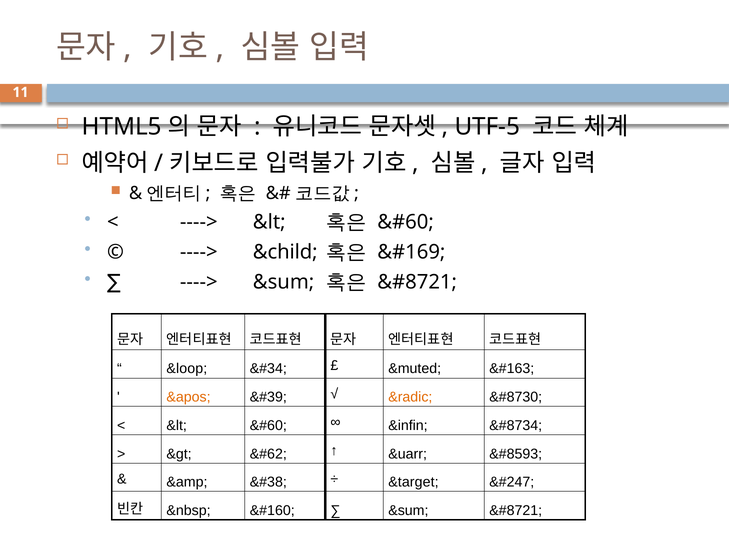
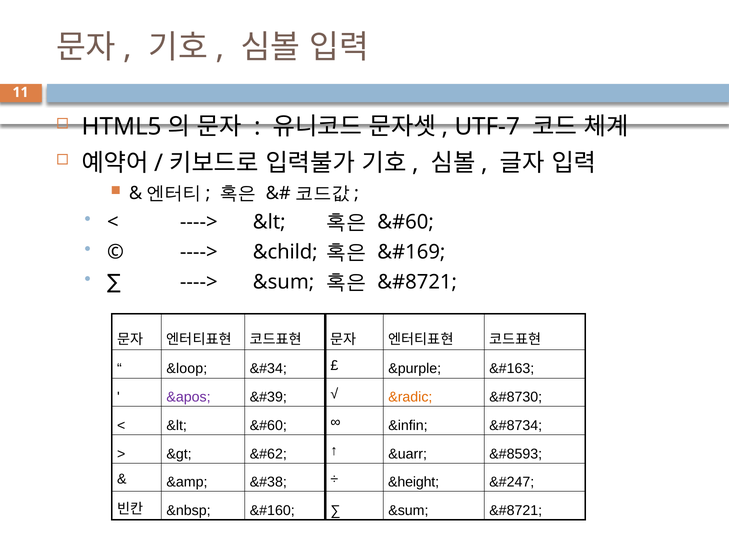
UTF-5: UTF-5 -> UTF-7
&muted: &muted -> &purple
&apos colour: orange -> purple
&target: &target -> &height
